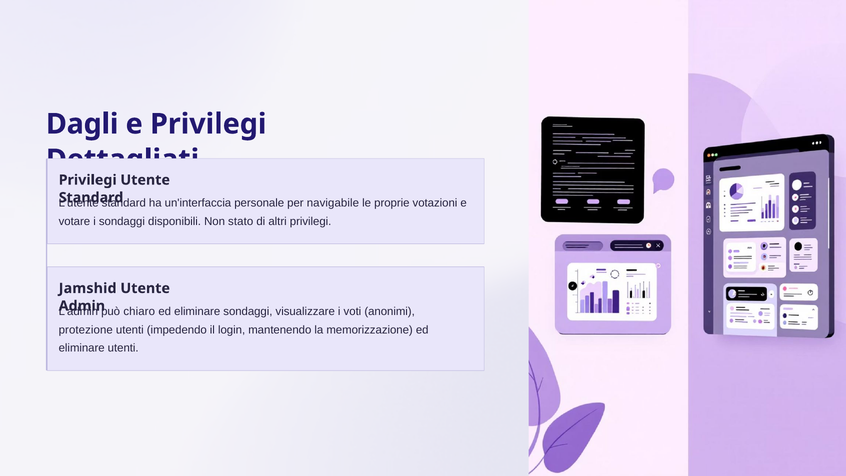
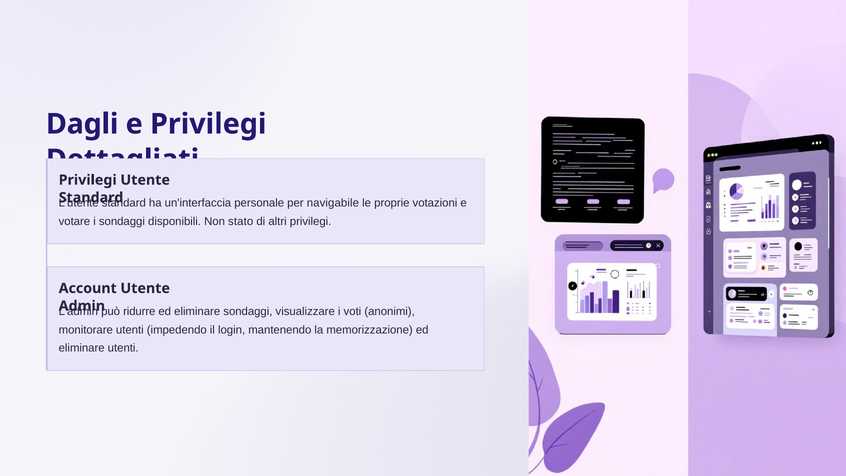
Jamshid: Jamshid -> Account
chiaro: chiaro -> ridurre
protezione: protezione -> monitorare
